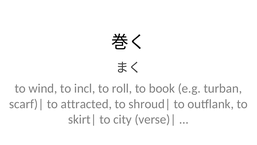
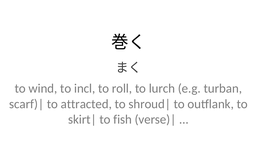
book: book -> lurch
city: city -> fish
